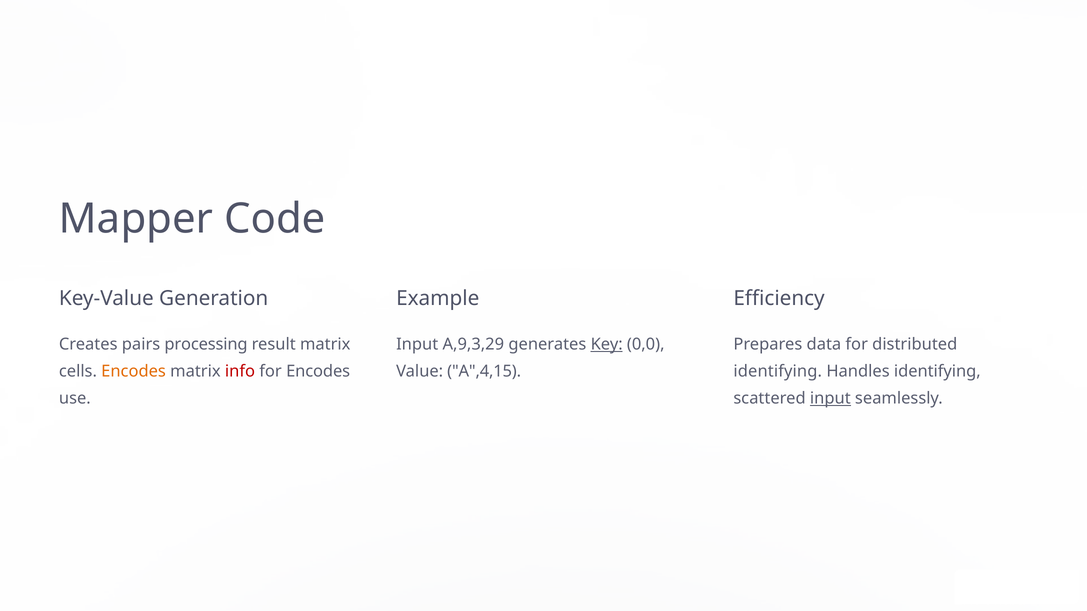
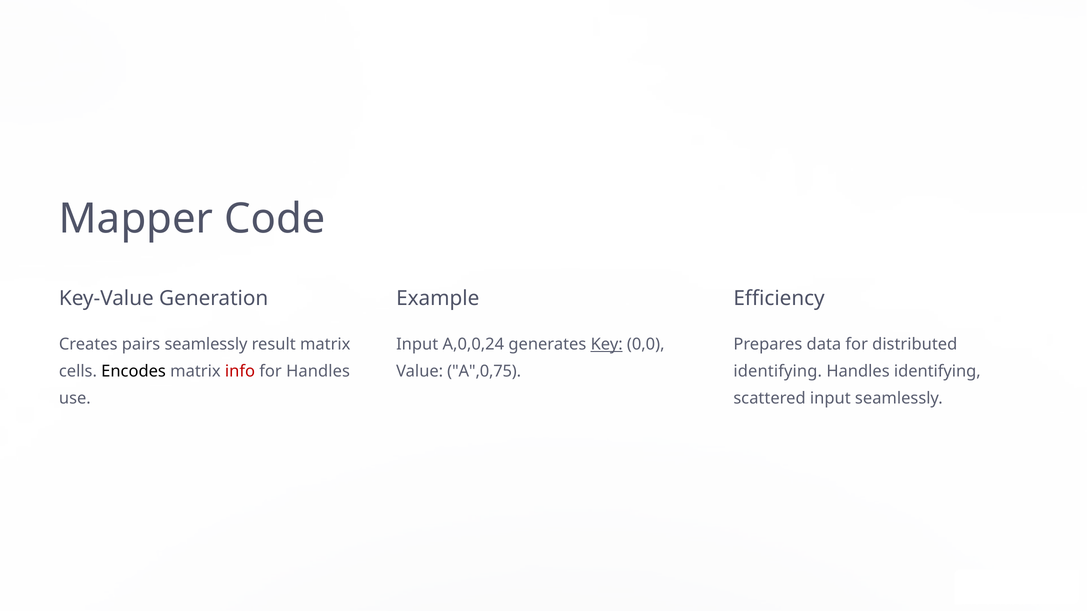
pairs processing: processing -> seamlessly
A,9,3,29: A,9,3,29 -> A,0,0,24
Encodes at (134, 372) colour: orange -> black
for Encodes: Encodes -> Handles
A",4,15: A",4,15 -> A",0,75
input at (830, 399) underline: present -> none
